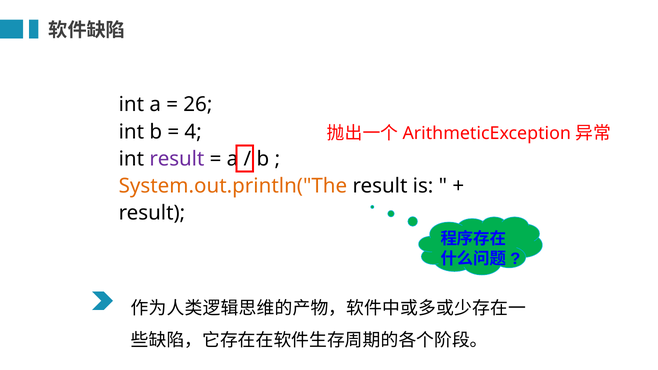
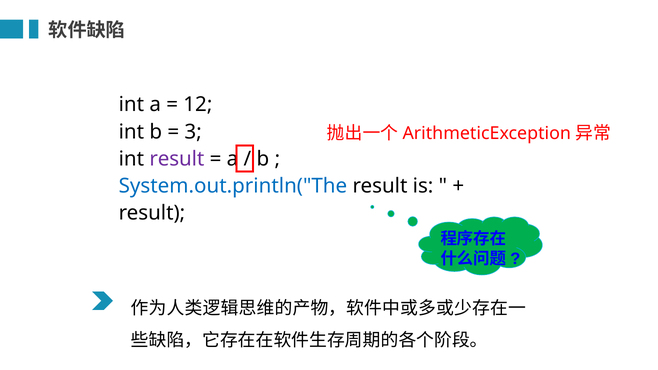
26: 26 -> 12
4: 4 -> 3
System.out.println("The colour: orange -> blue
